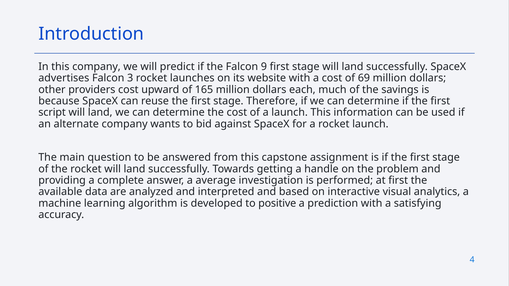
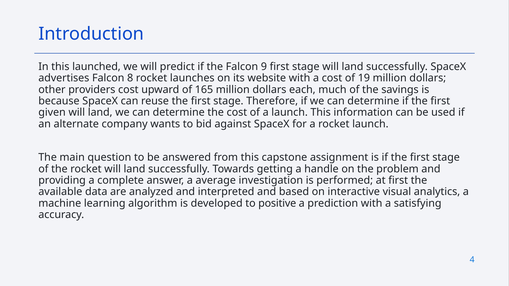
this company: company -> launched
3: 3 -> 8
69: 69 -> 19
script: script -> given
